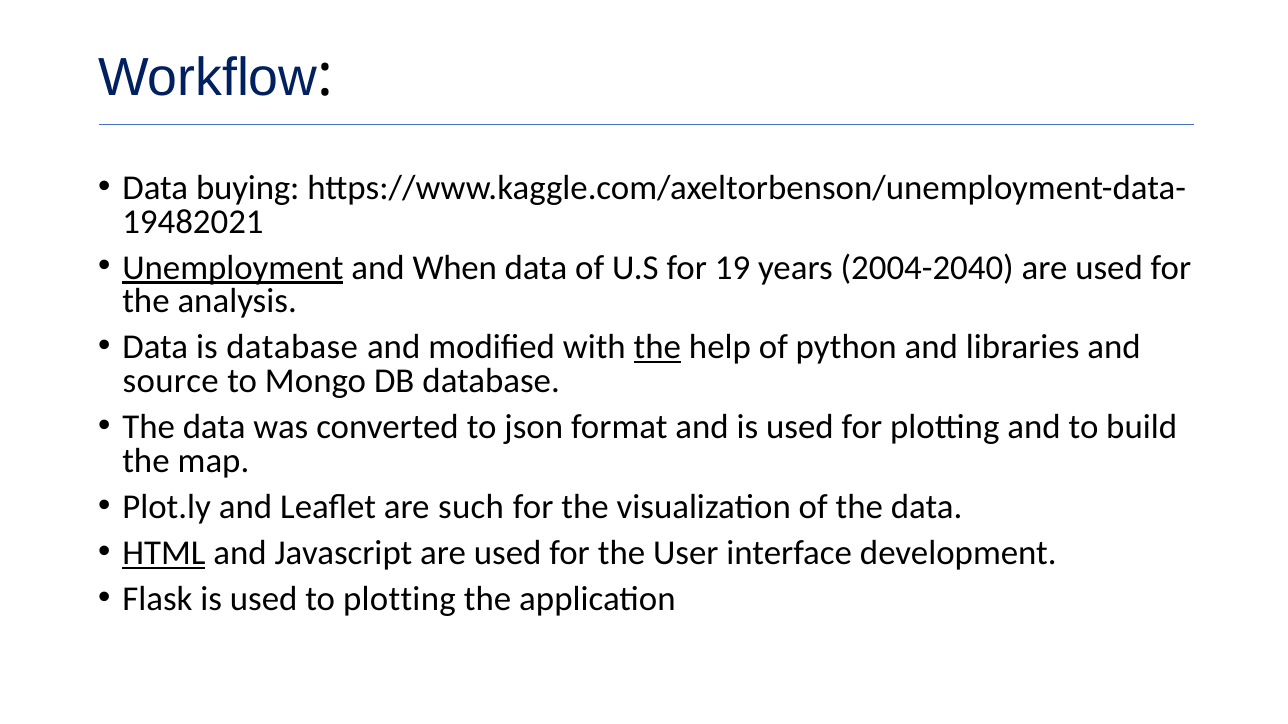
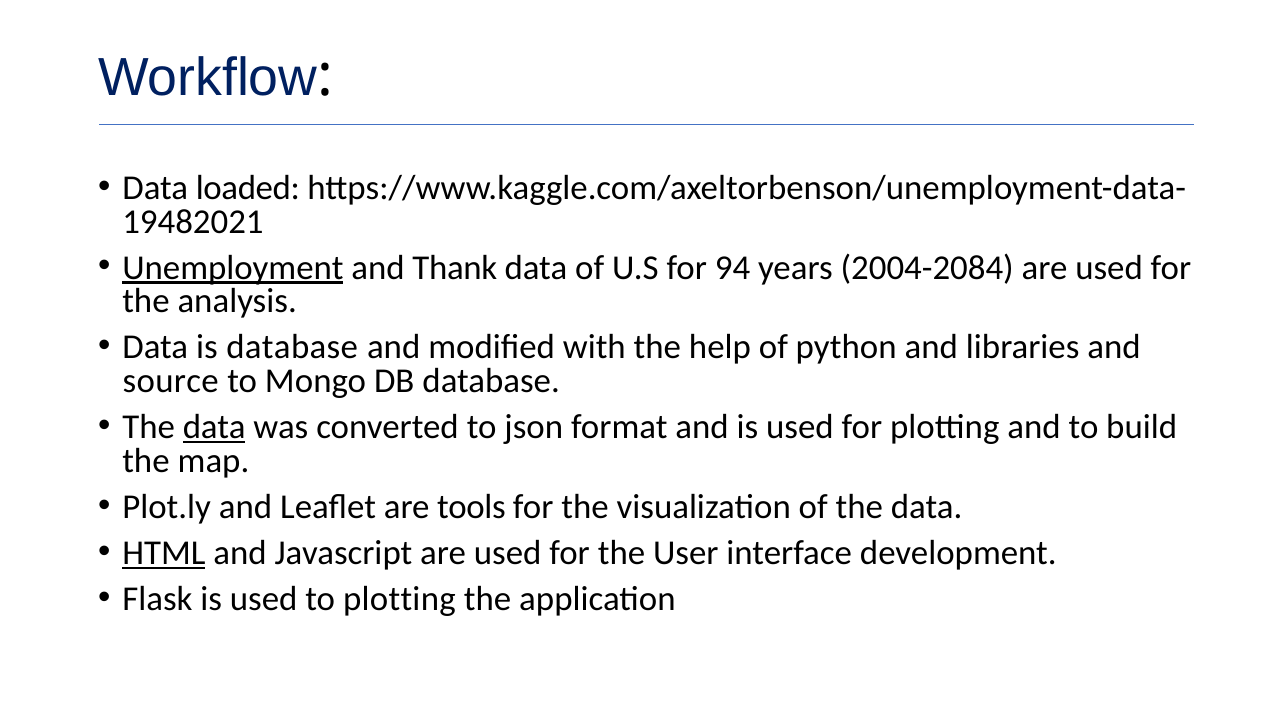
buying: buying -> loaded
When: When -> Thank
19: 19 -> 94
2004-2040: 2004-2040 -> 2004-2084
the at (657, 348) underline: present -> none
data at (214, 427) underline: none -> present
such: such -> tools
